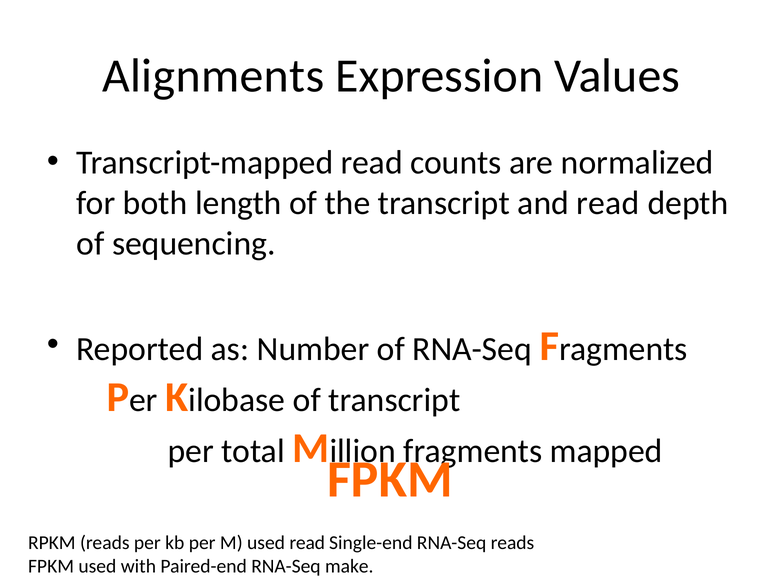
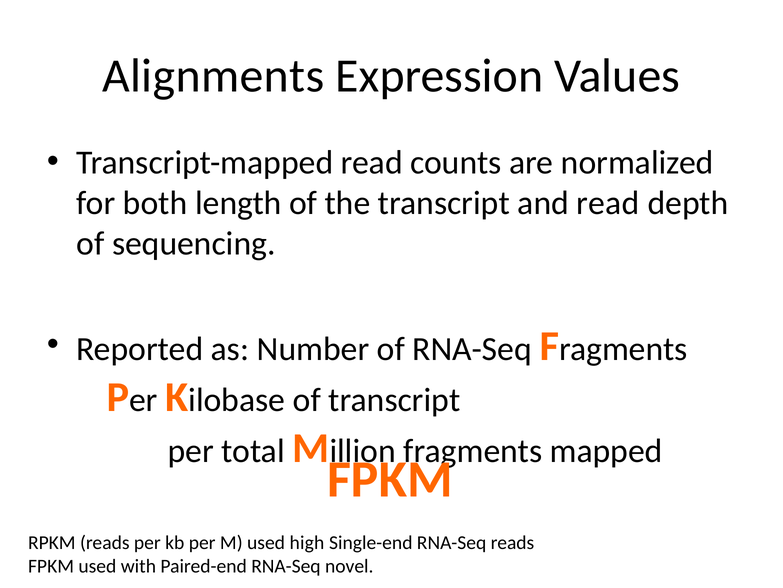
used read: read -> high
make: make -> novel
